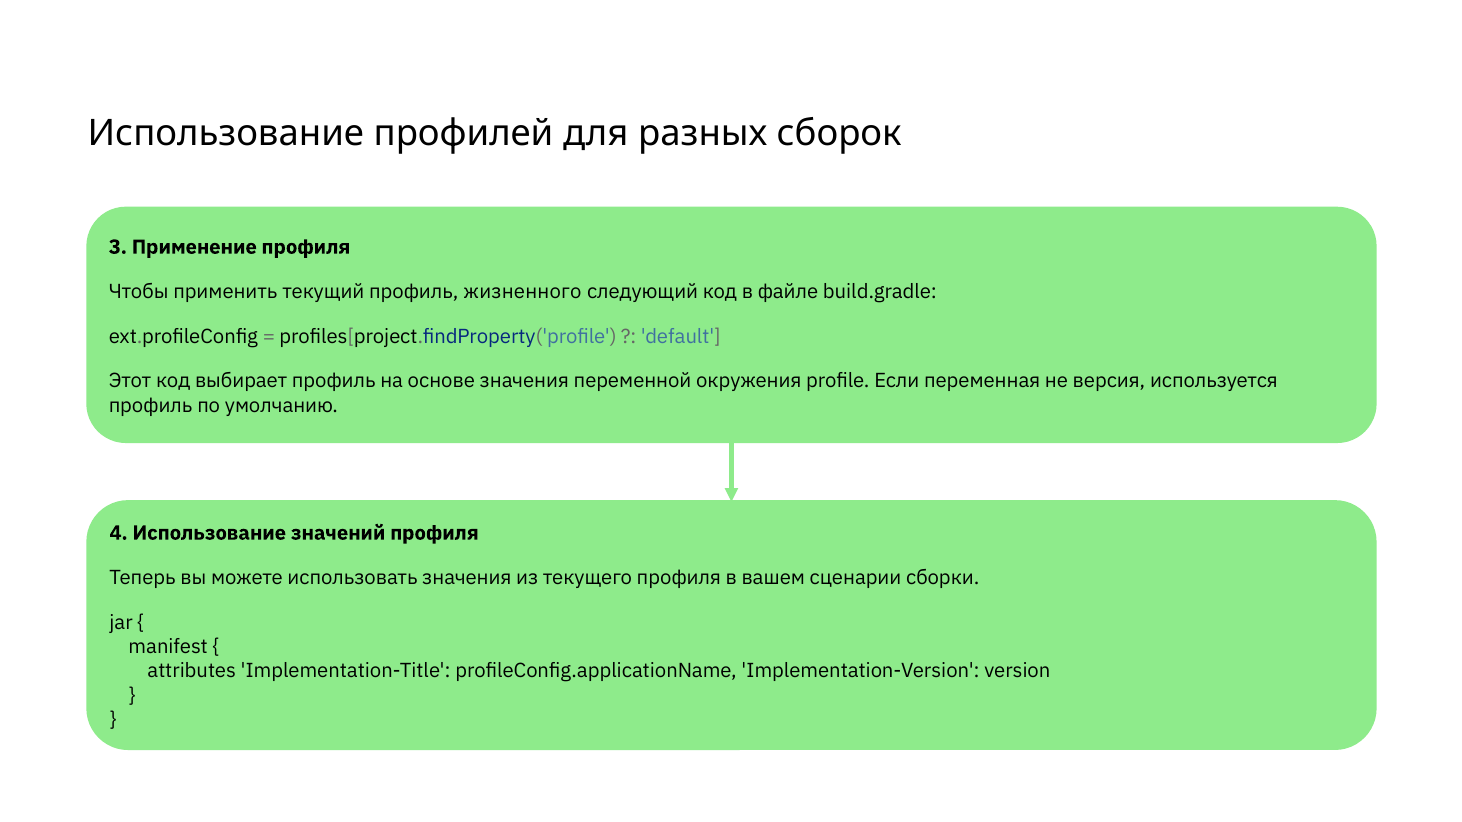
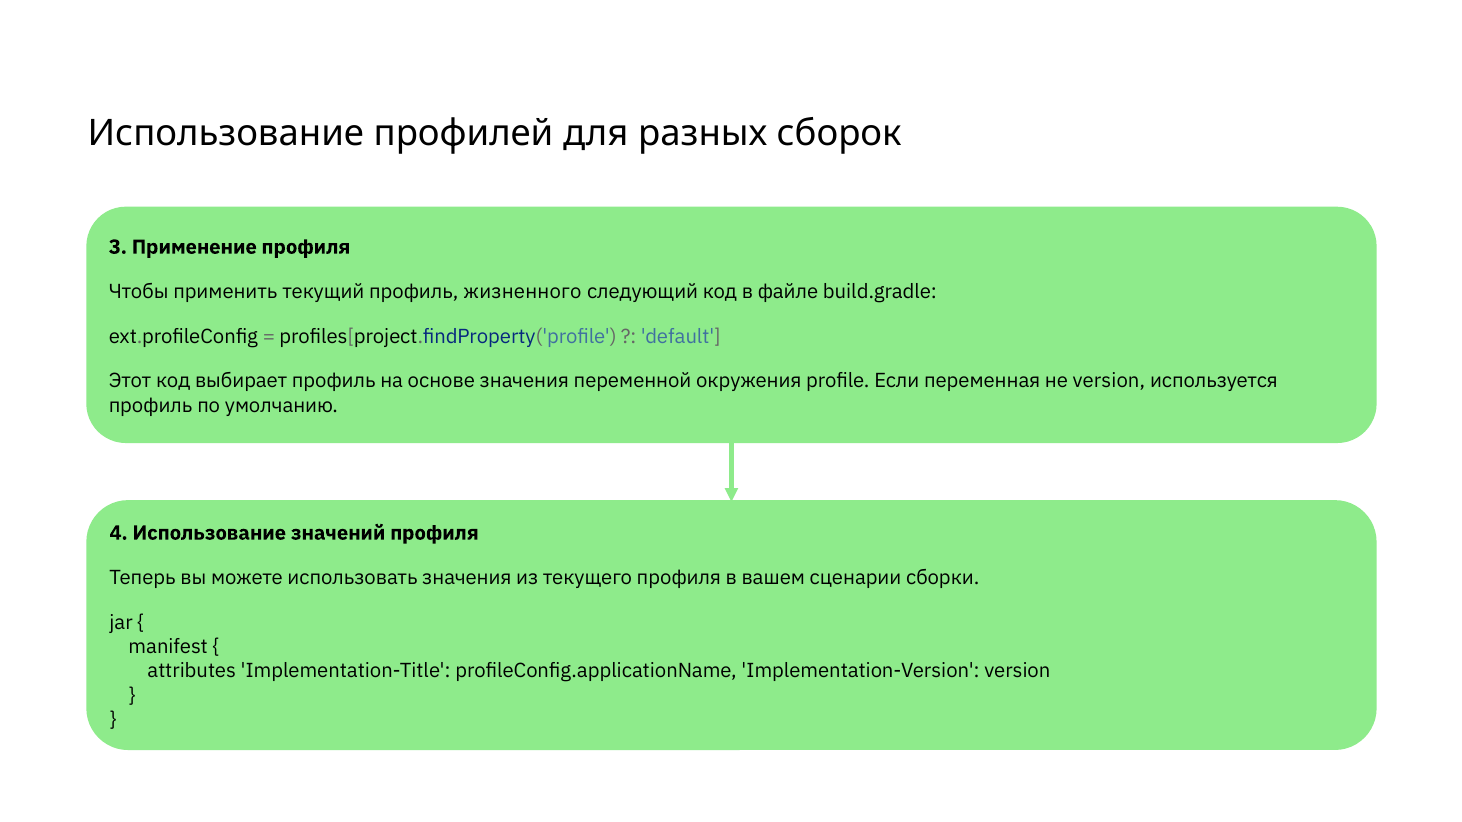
не версия: версия -> version
